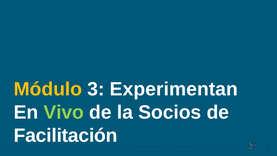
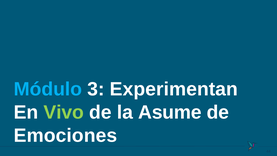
Módulo colour: yellow -> light blue
Socios: Socios -> Asume
Facilitación: Facilitación -> Emociones
